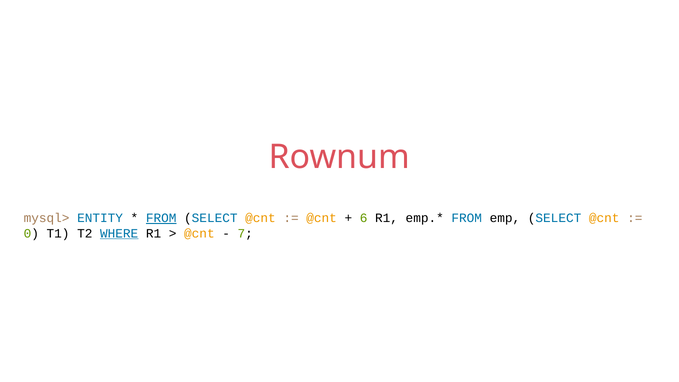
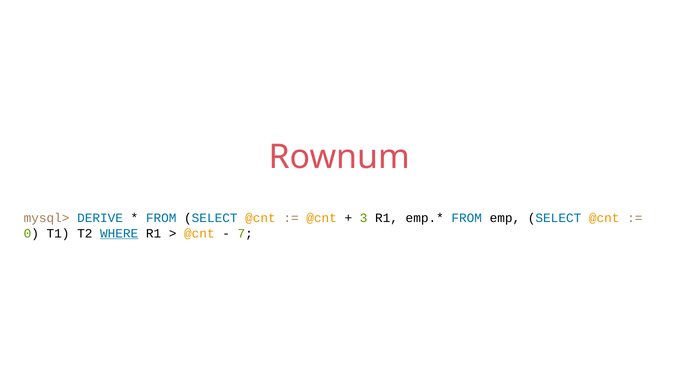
ENTITY: ENTITY -> DERIVE
FROM at (161, 218) underline: present -> none
6: 6 -> 3
